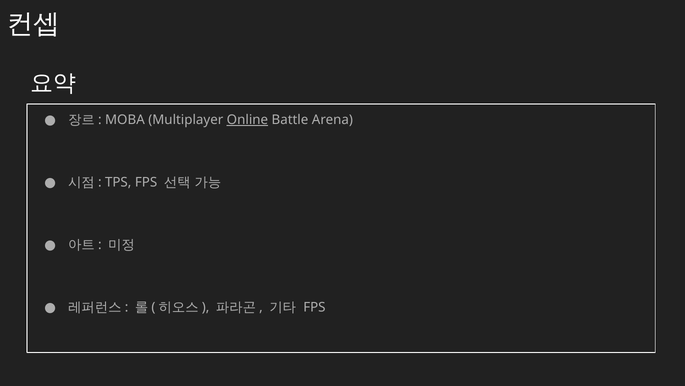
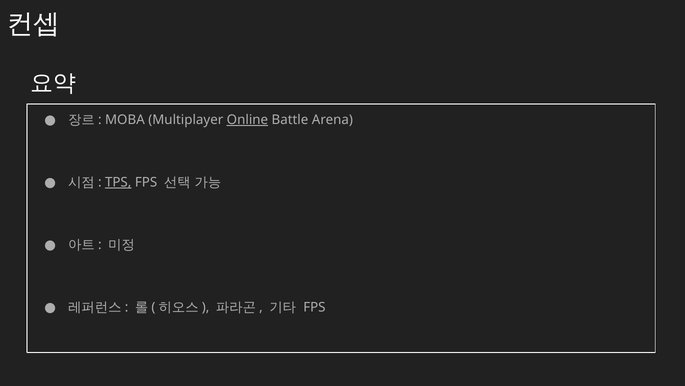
TPS underline: none -> present
